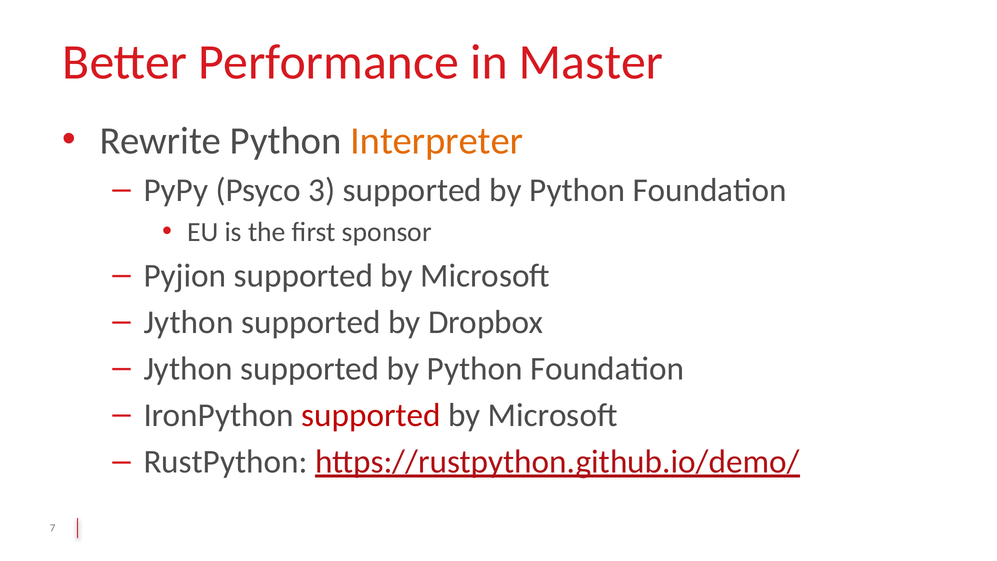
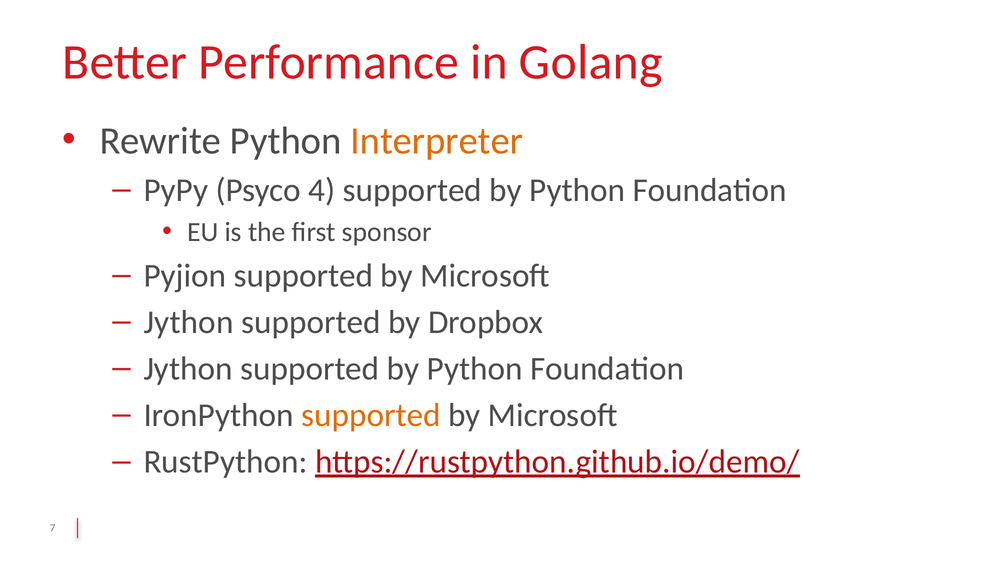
Master: Master -> Golang
3: 3 -> 4
supported at (371, 415) colour: red -> orange
